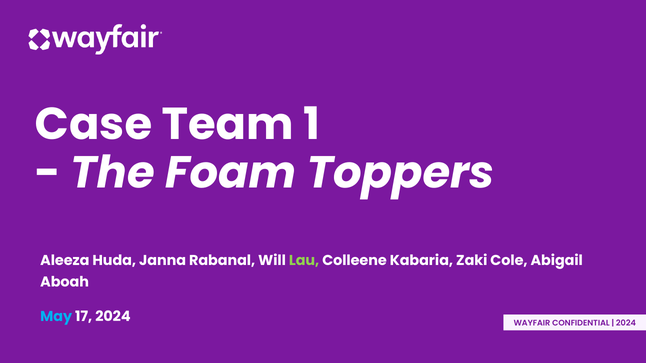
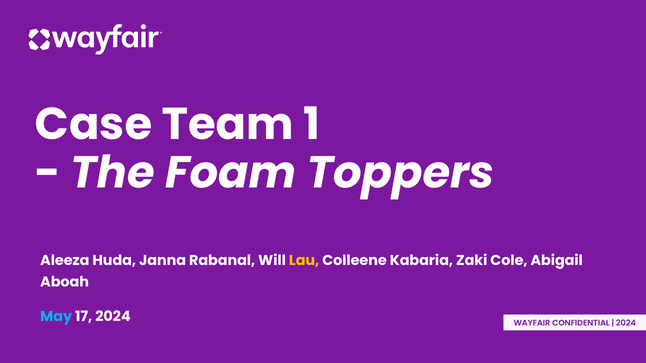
Lau colour: light green -> yellow
